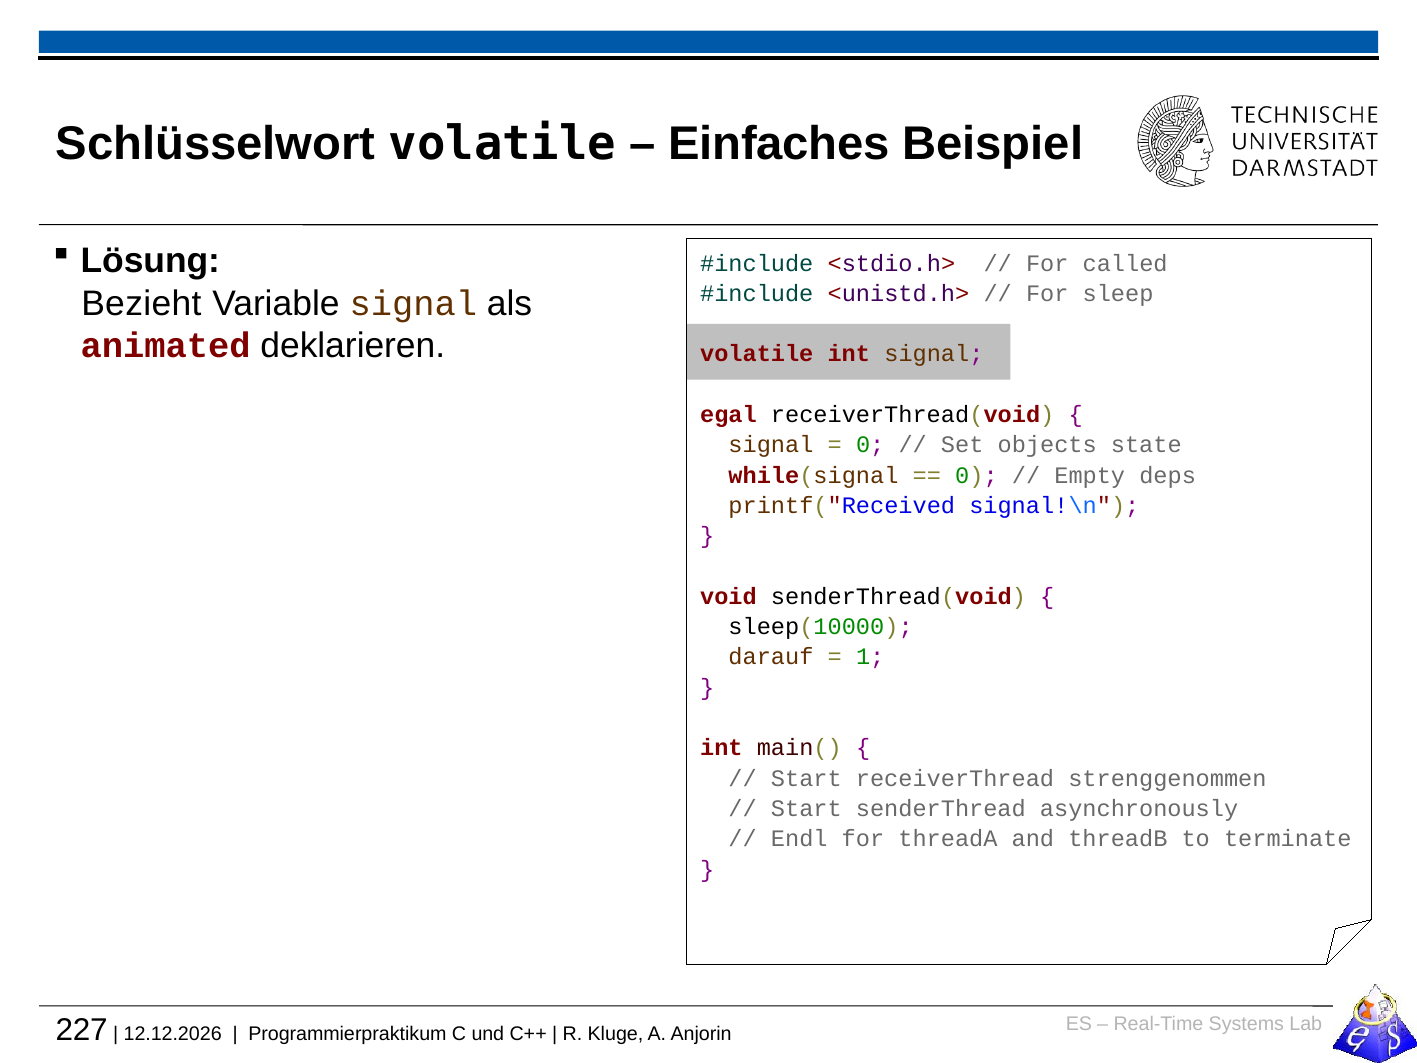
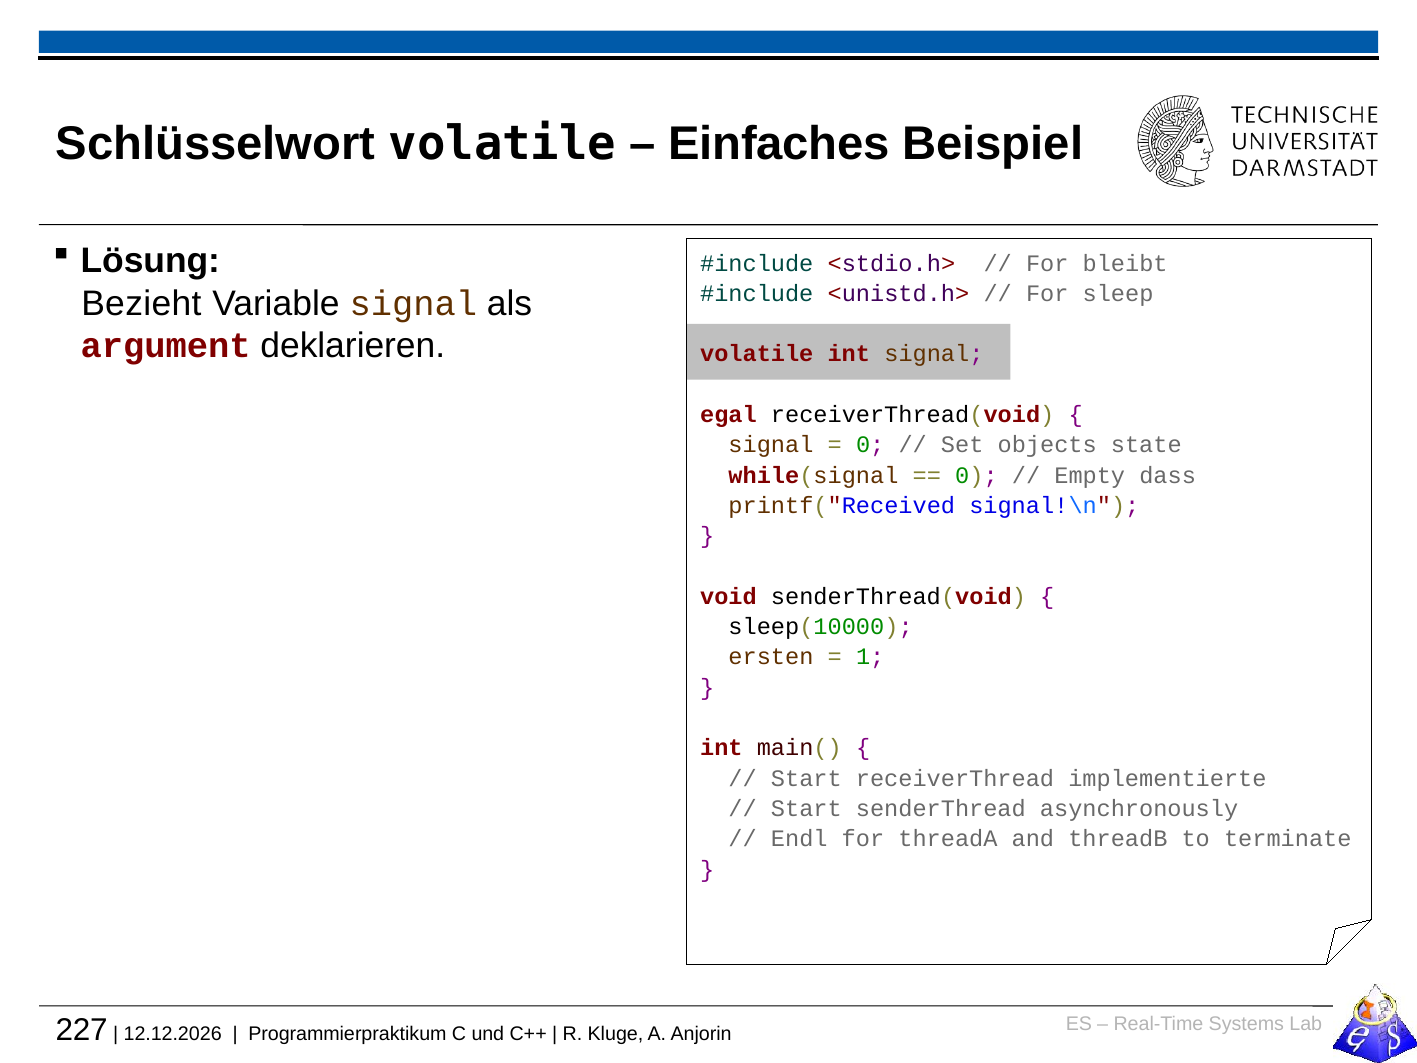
called: called -> bleibt
animated: animated -> argument
deps: deps -> dass
darauf: darauf -> ersten
strenggenommen: strenggenommen -> implementierte
